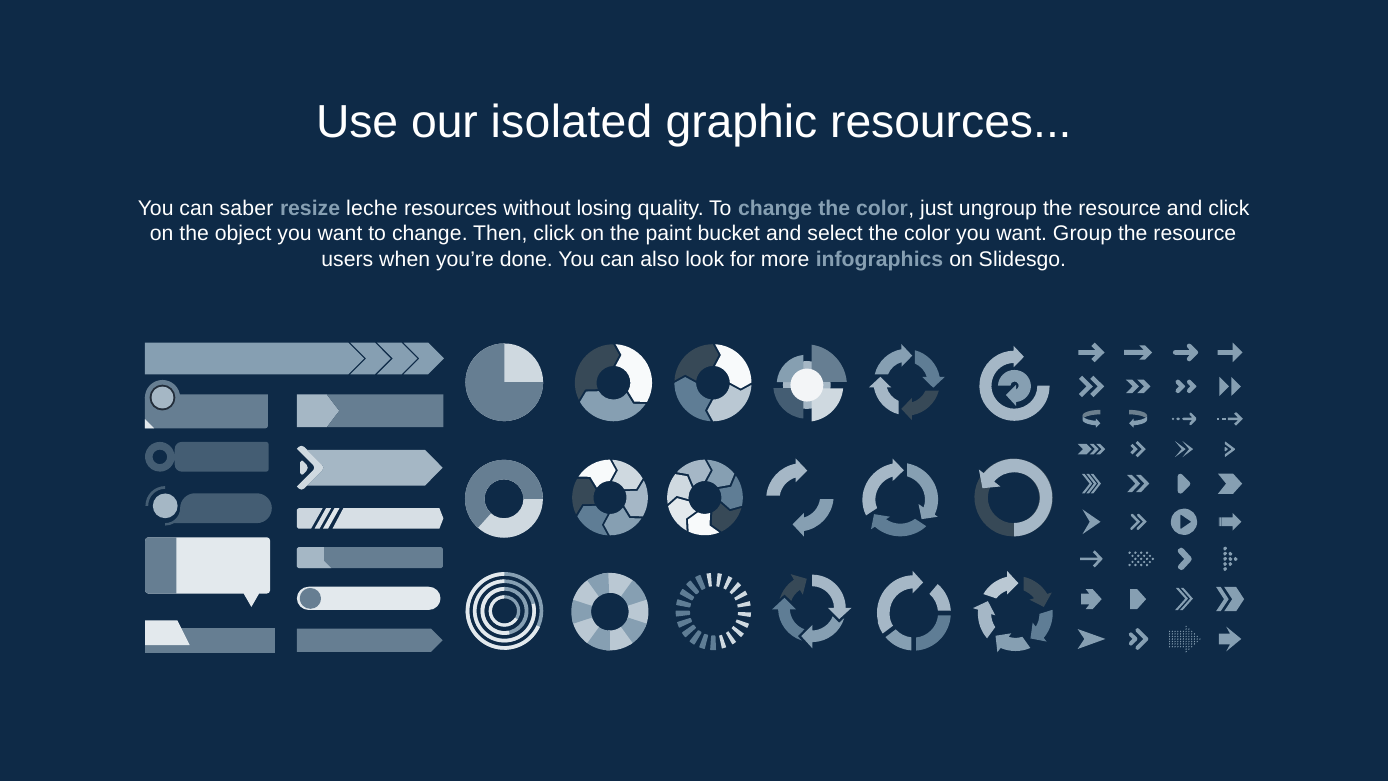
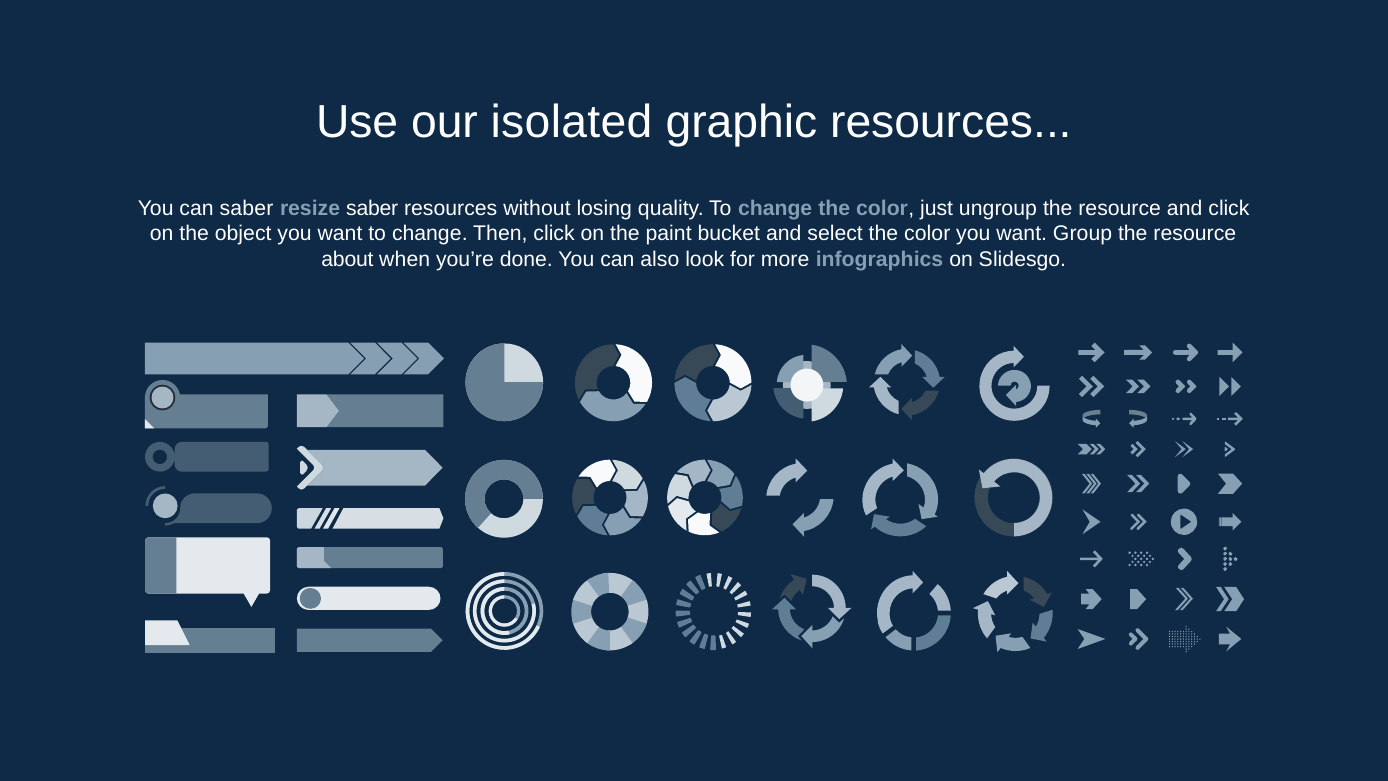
resize leche: leche -> saber
users: users -> about
